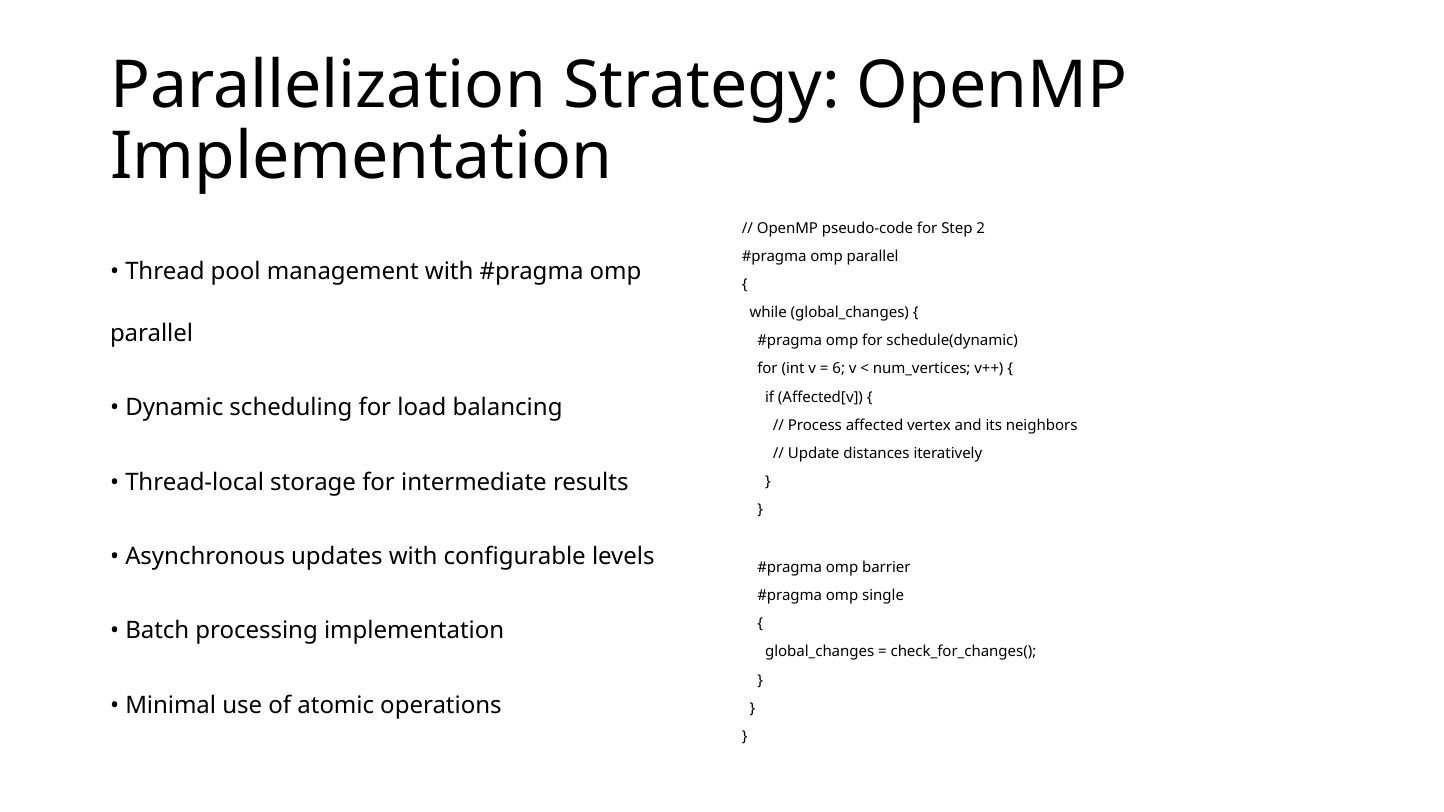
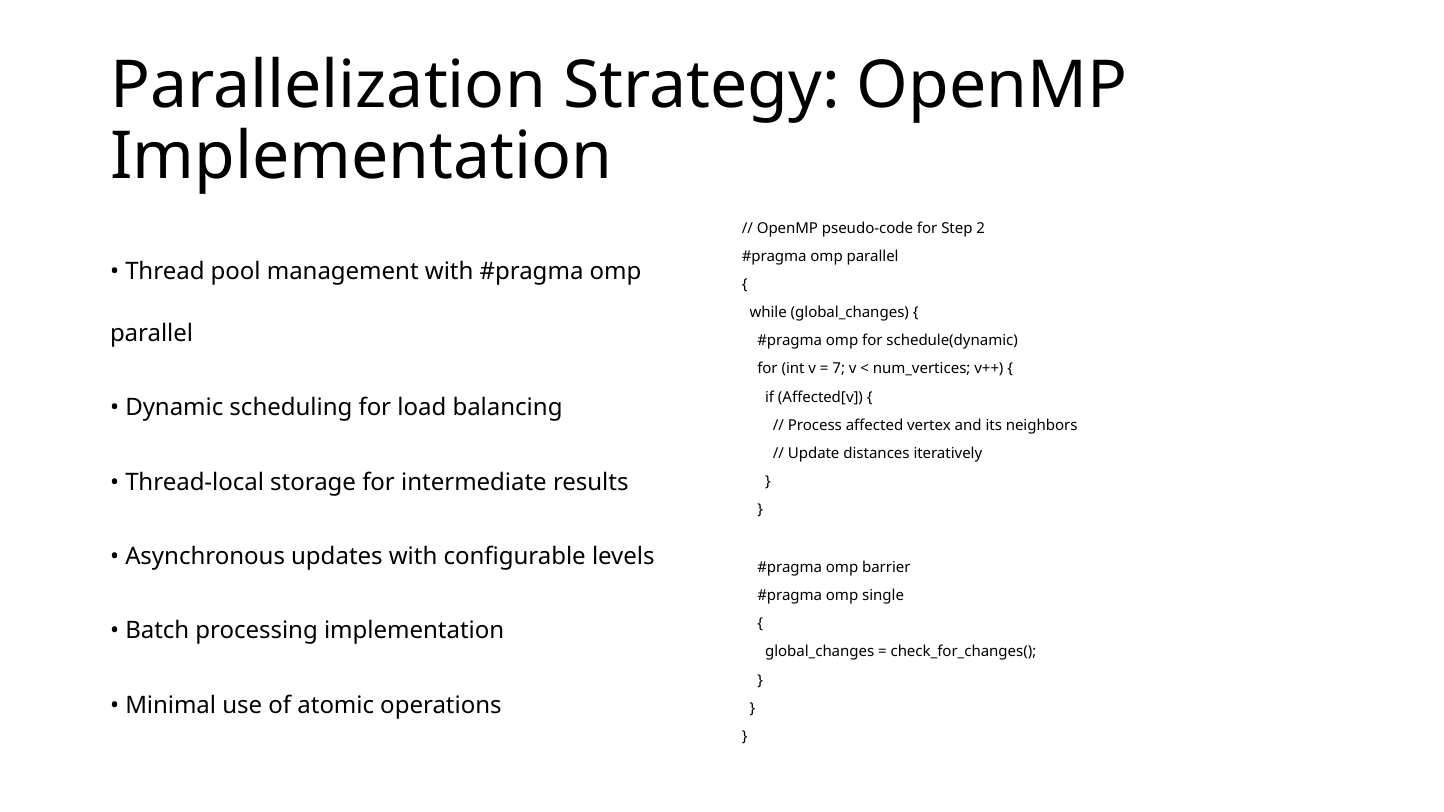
6: 6 -> 7
